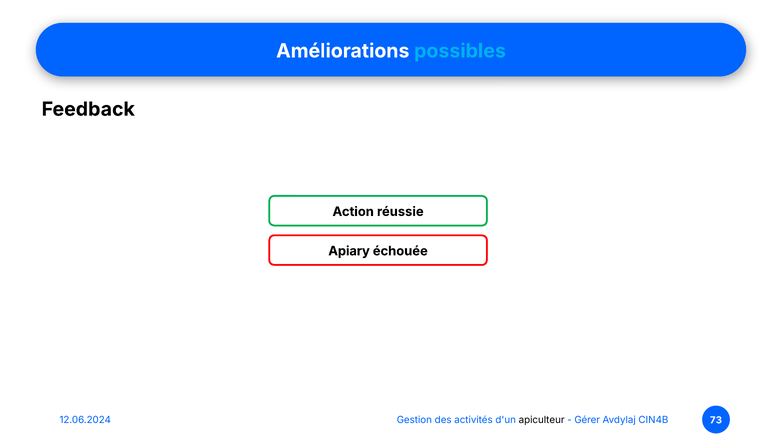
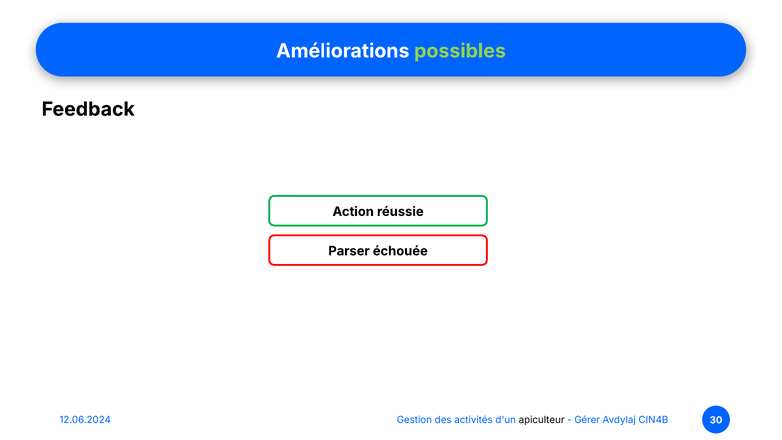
possibles colour: light blue -> light green
Apiary: Apiary -> Parser
73: 73 -> 30
